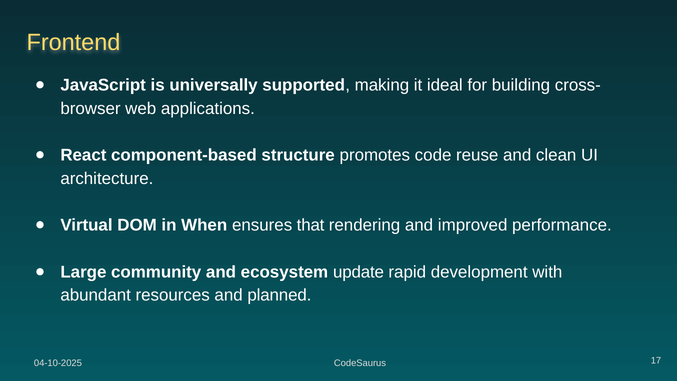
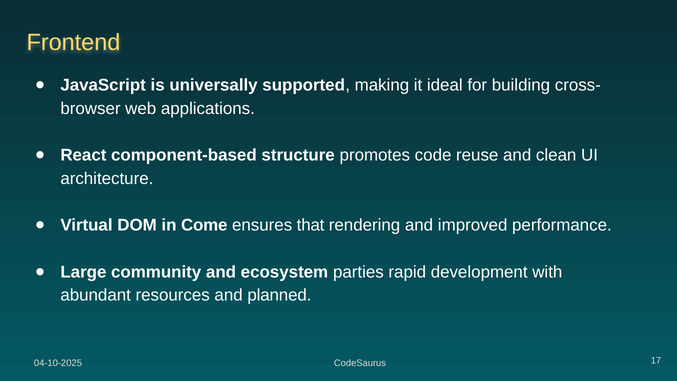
When: When -> Come
update: update -> parties
